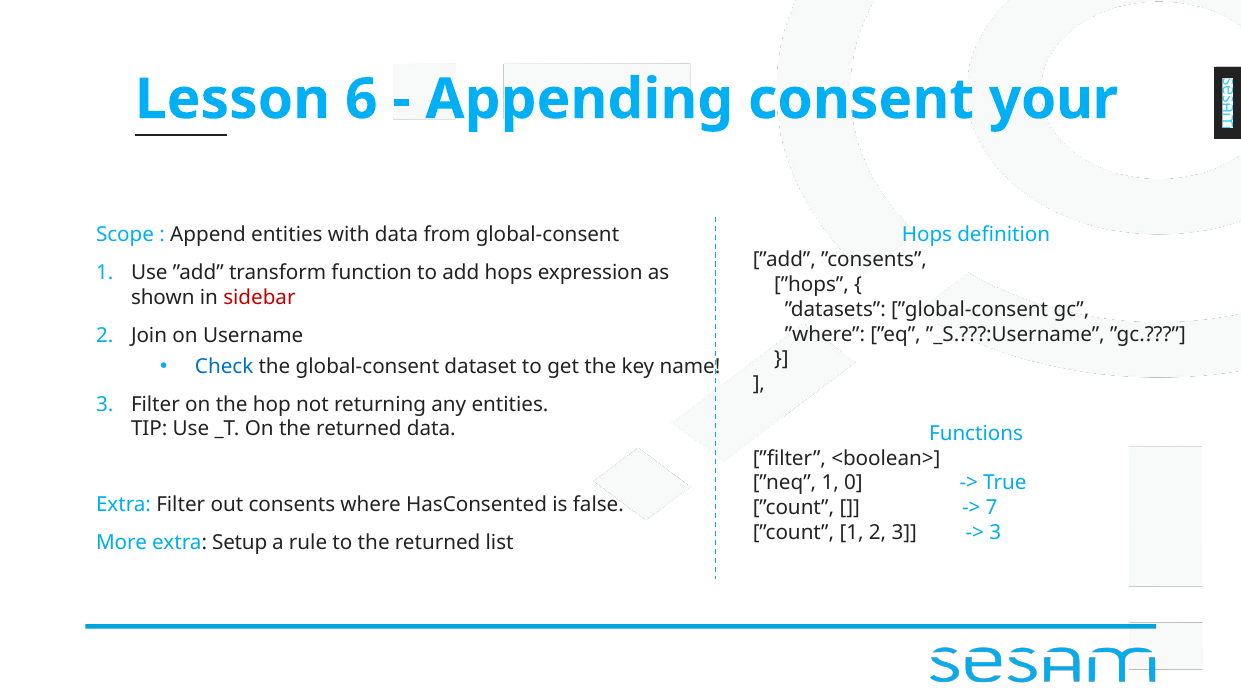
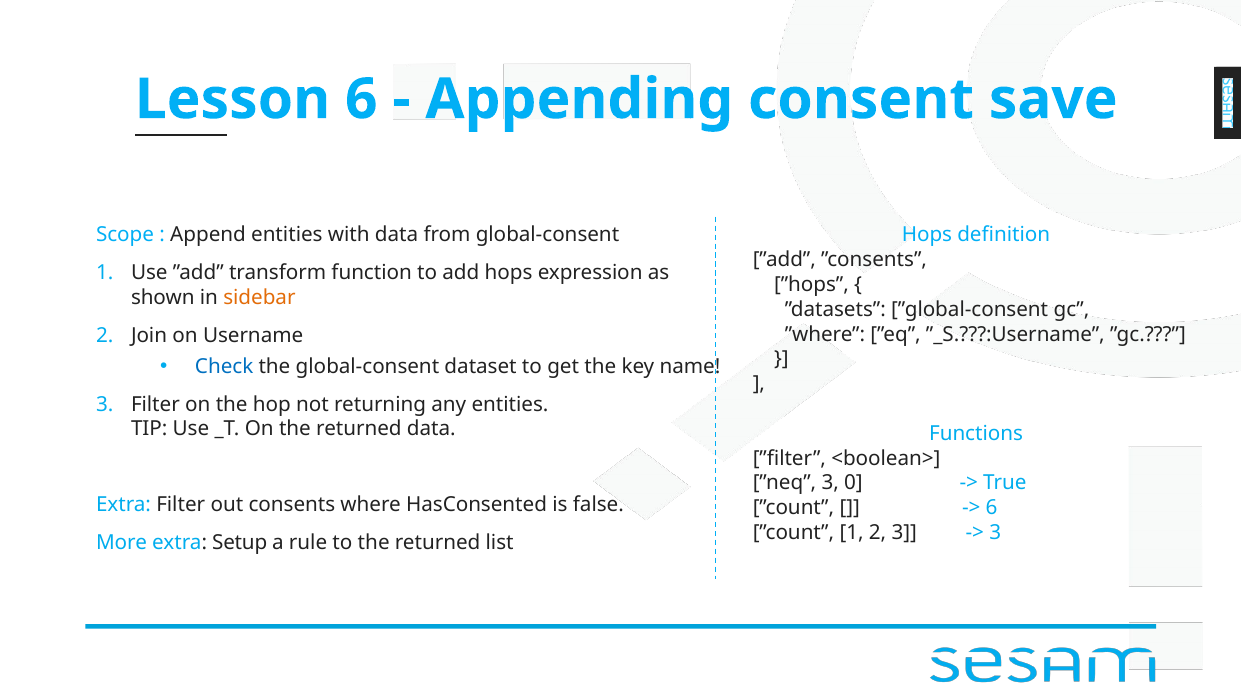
your: your -> save
sidebar colour: red -> orange
”neq 1: 1 -> 3
7 at (992, 508): 7 -> 6
